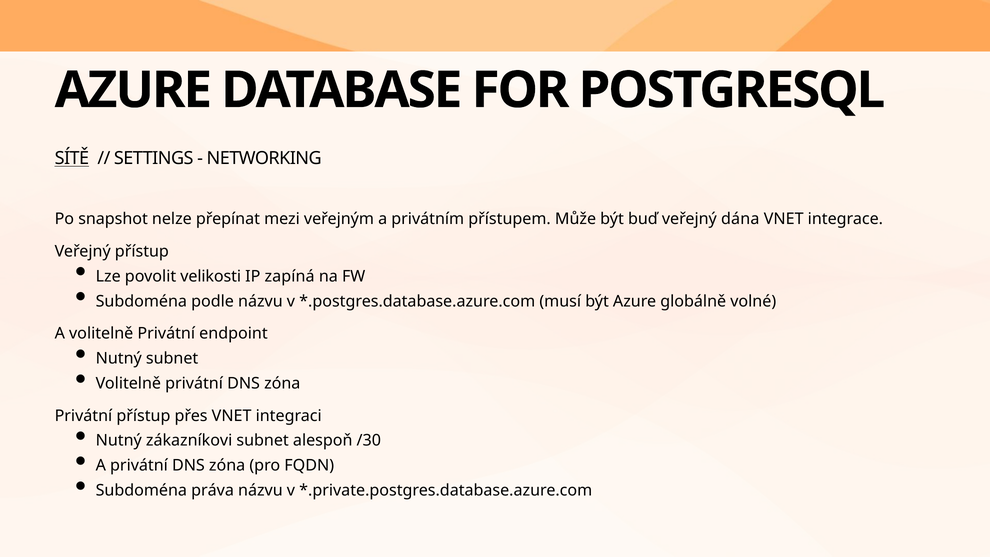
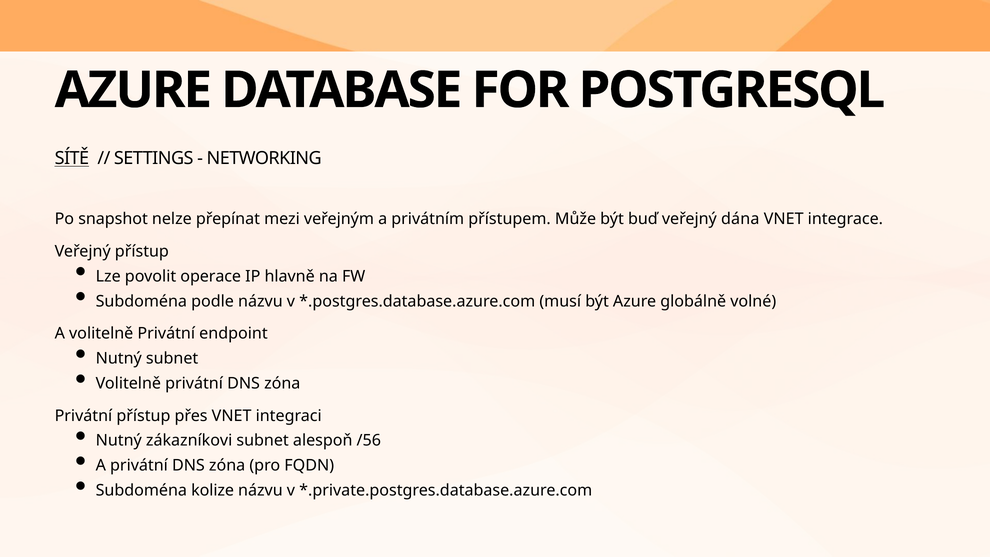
velikosti: velikosti -> operace
zapíná: zapíná -> hlavně
/30: /30 -> /56
práva: práva -> kolize
